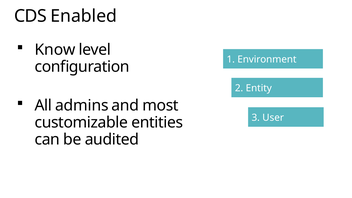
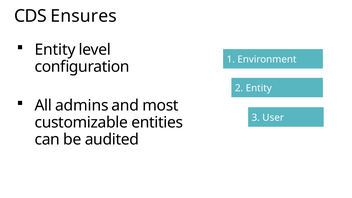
Enabled: Enabled -> Ensures
Know at (55, 50): Know -> Entity
